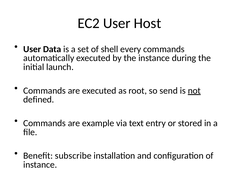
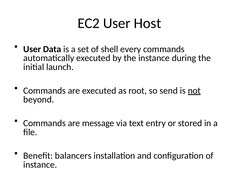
defined: defined -> beyond
example: example -> message
subscribe: subscribe -> balancers
